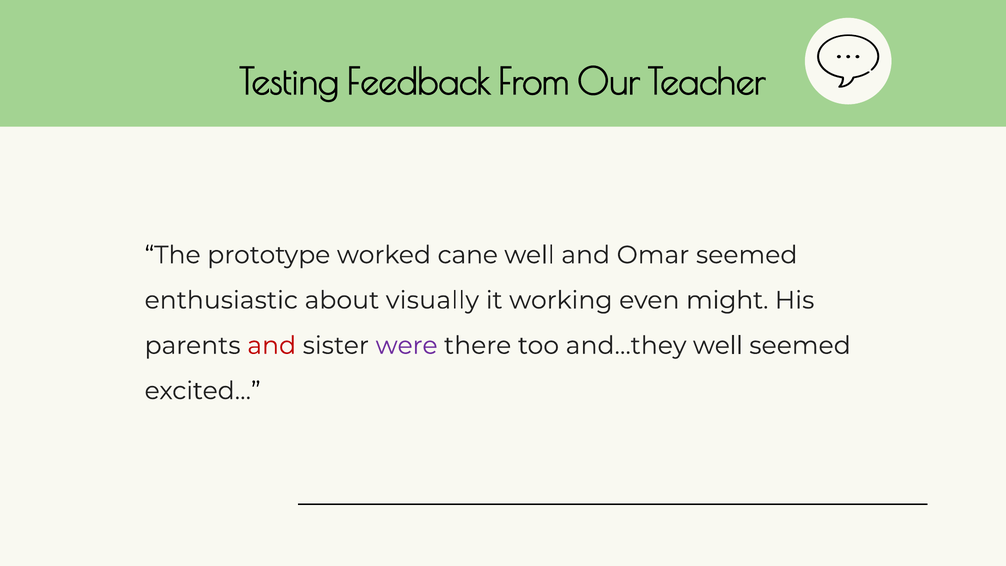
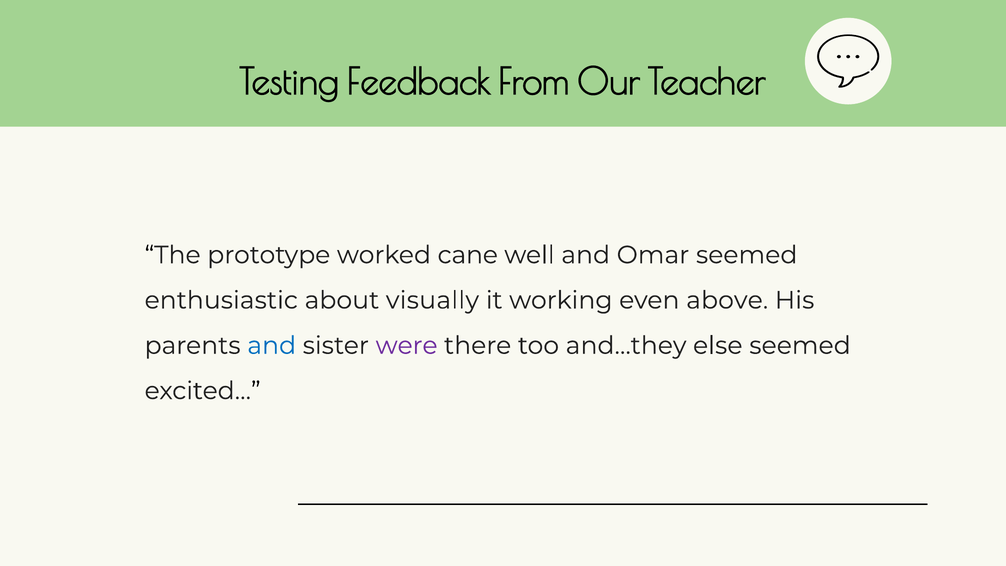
might: might -> above
and at (272, 346) colour: red -> blue
and…they well: well -> else
